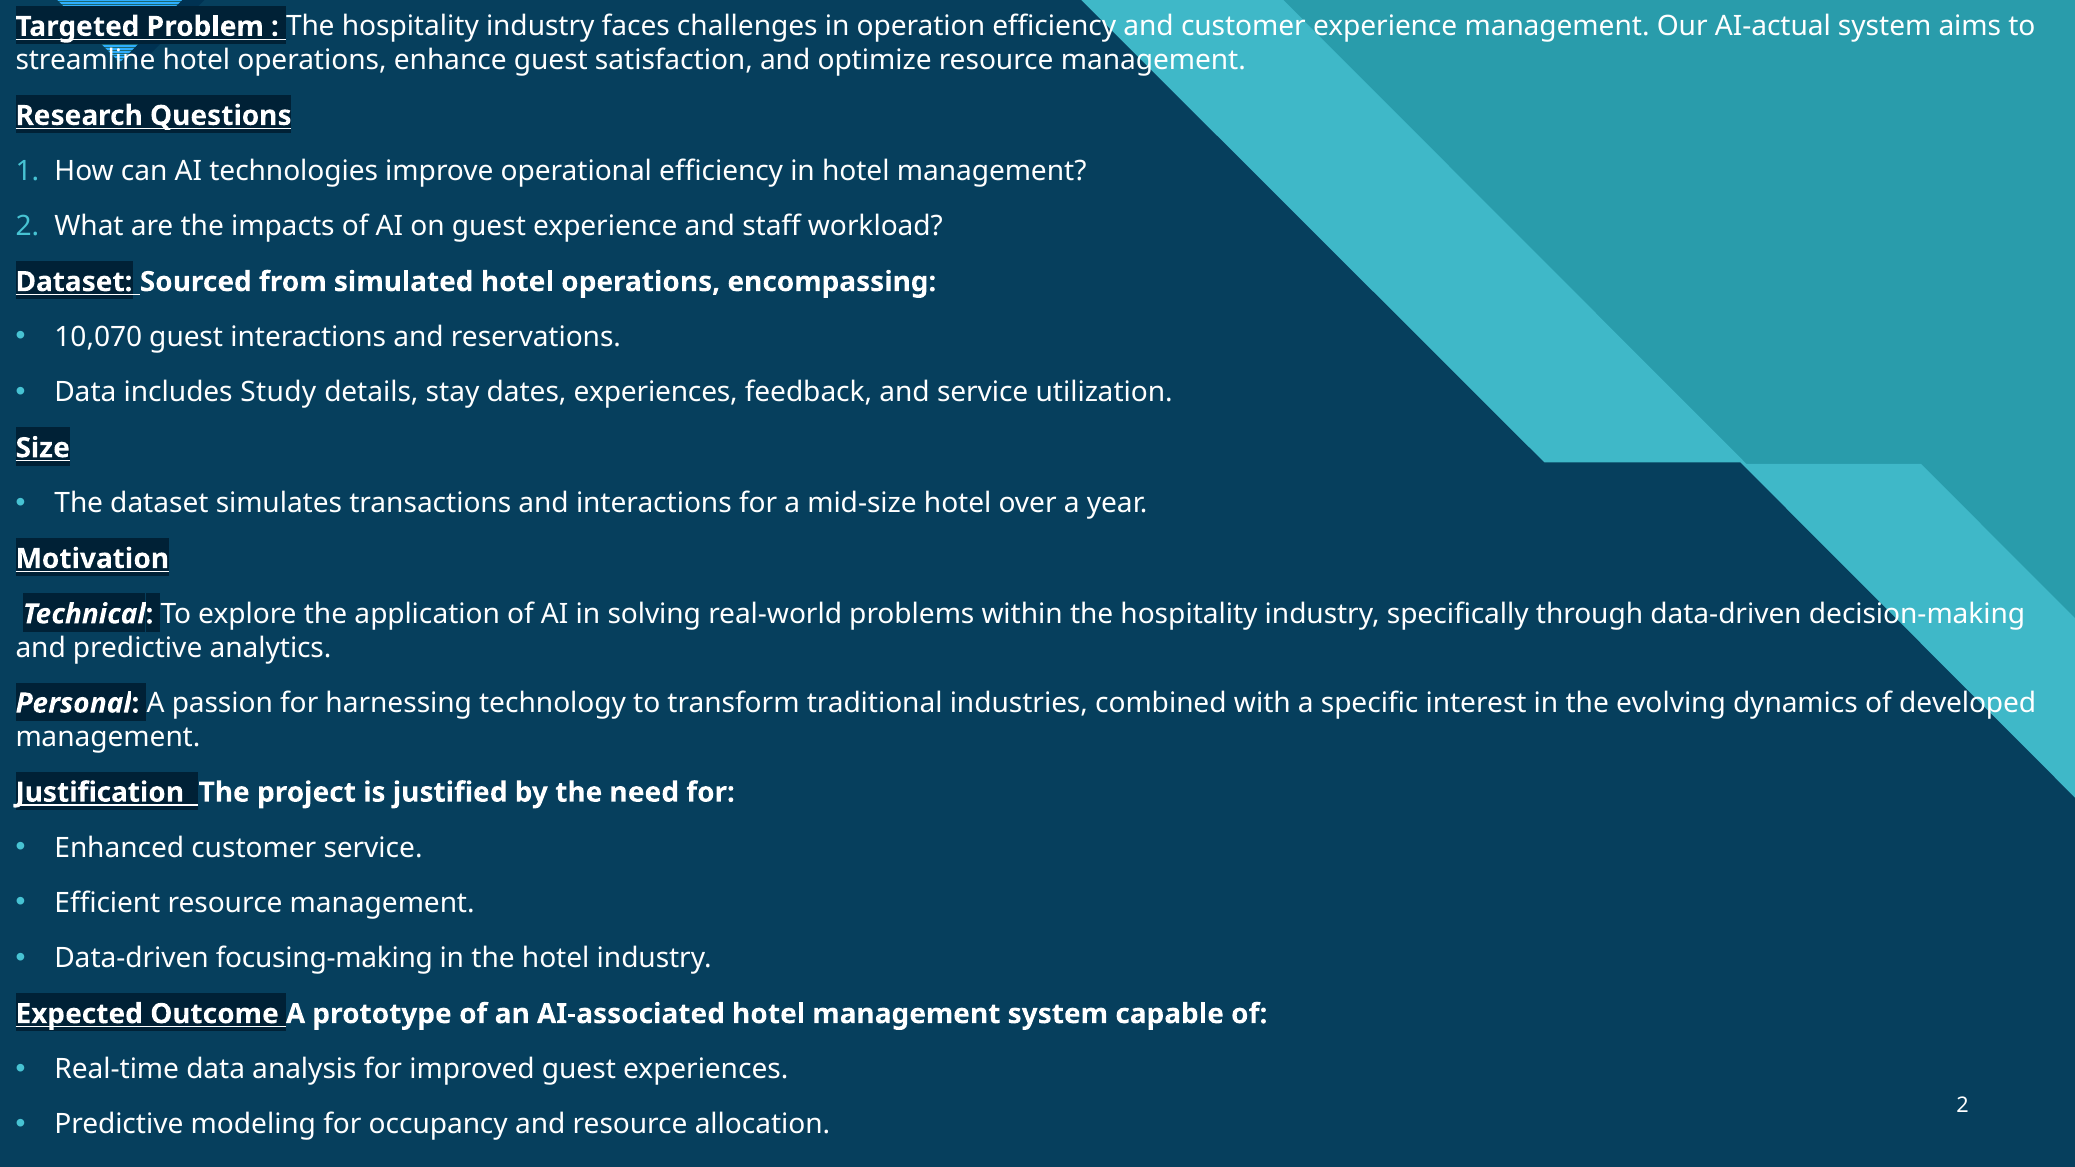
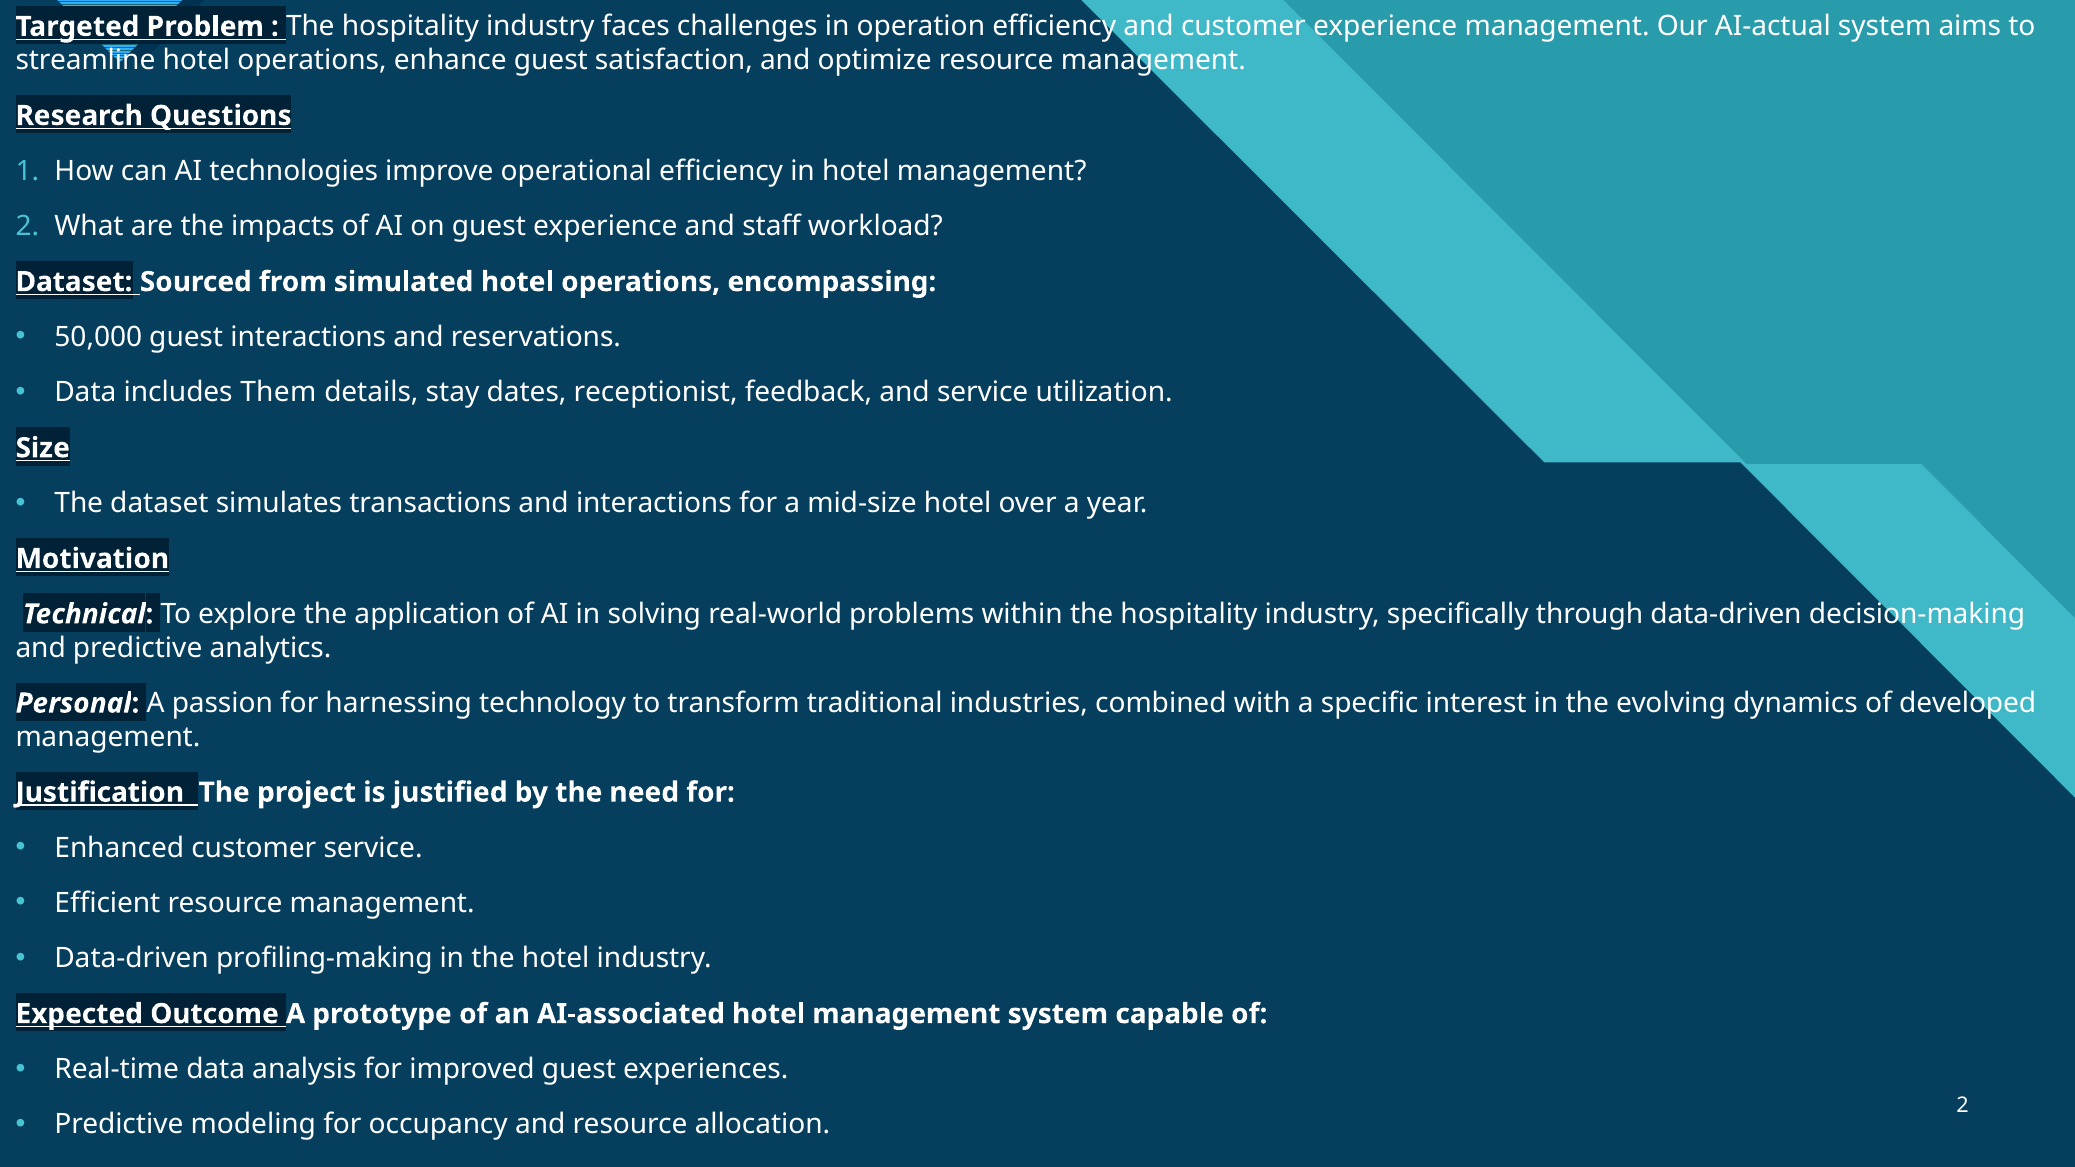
10,070: 10,070 -> 50,000
Study: Study -> Them
dates experiences: experiences -> receptionist
focusing-making: focusing-making -> profiling-making
